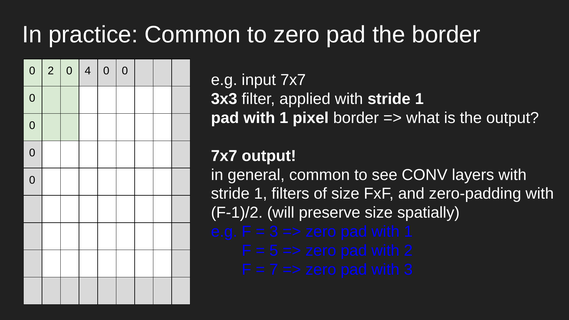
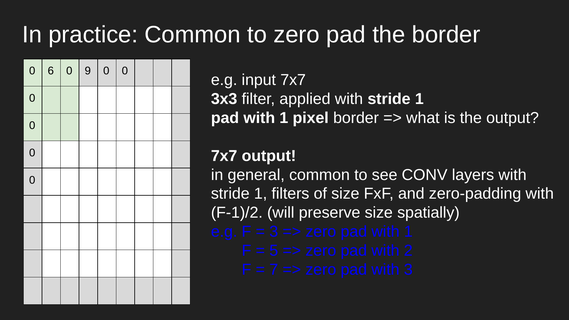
0 2: 2 -> 6
4: 4 -> 9
